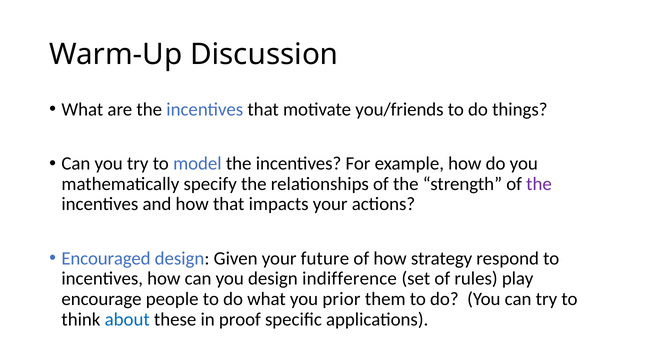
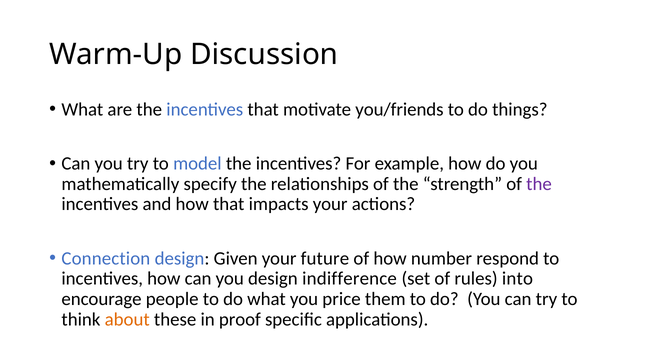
Encouraged: Encouraged -> Connection
strategy: strategy -> number
play: play -> into
prior: prior -> price
about colour: blue -> orange
